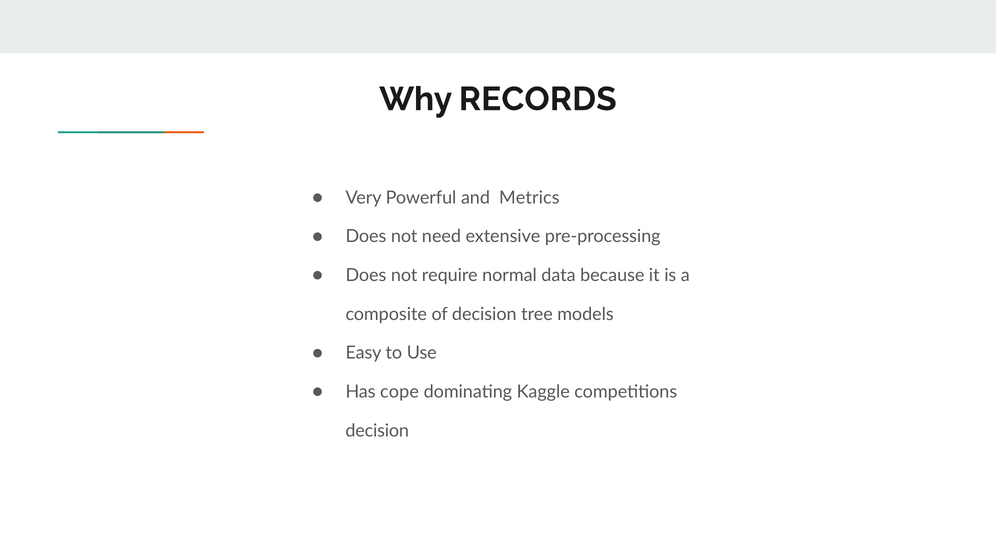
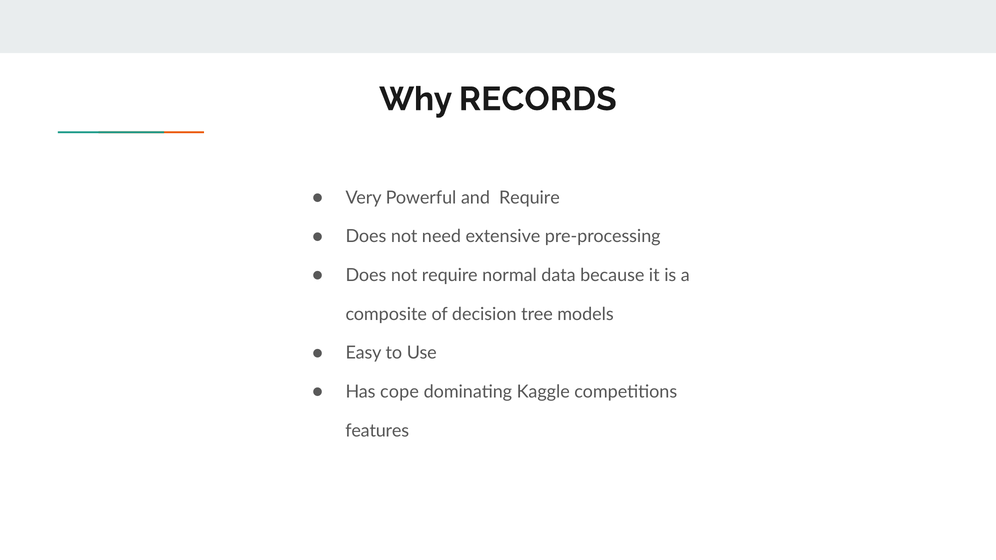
and Metrics: Metrics -> Require
decision at (377, 431): decision -> features
